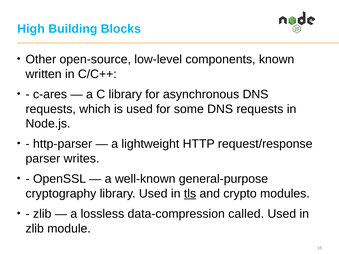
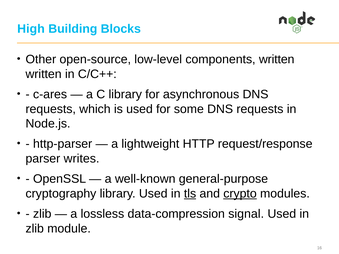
components known: known -> written
crypto underline: none -> present
called: called -> signal
